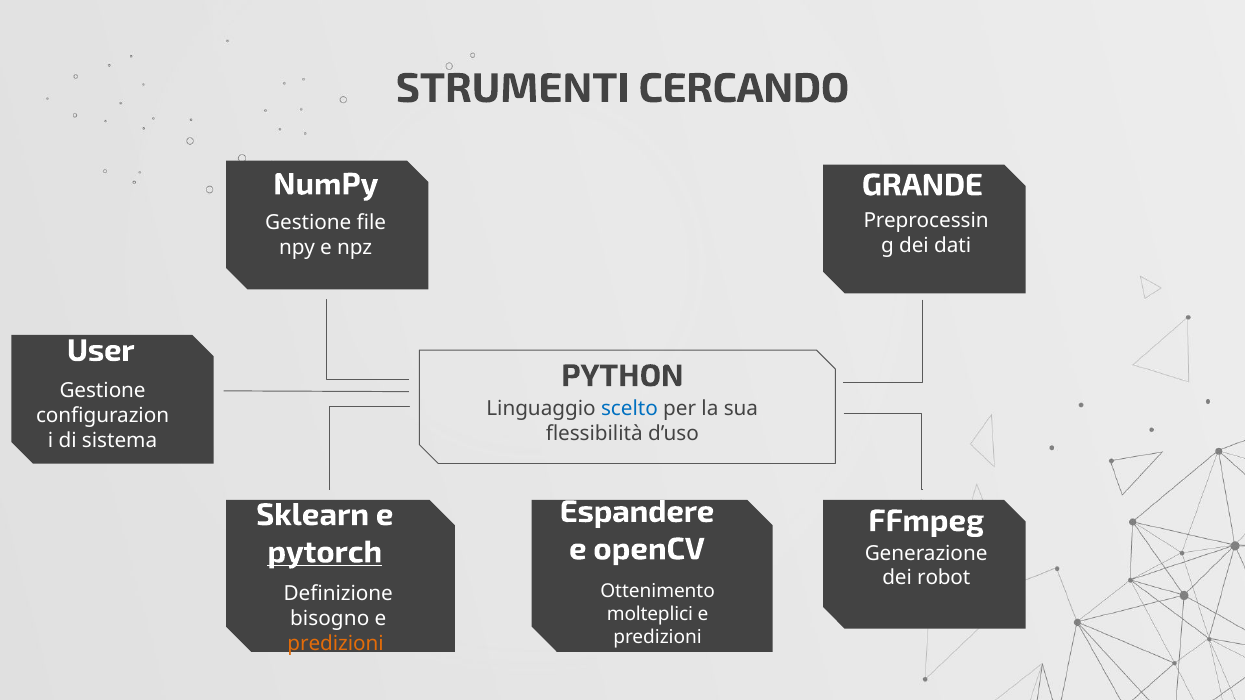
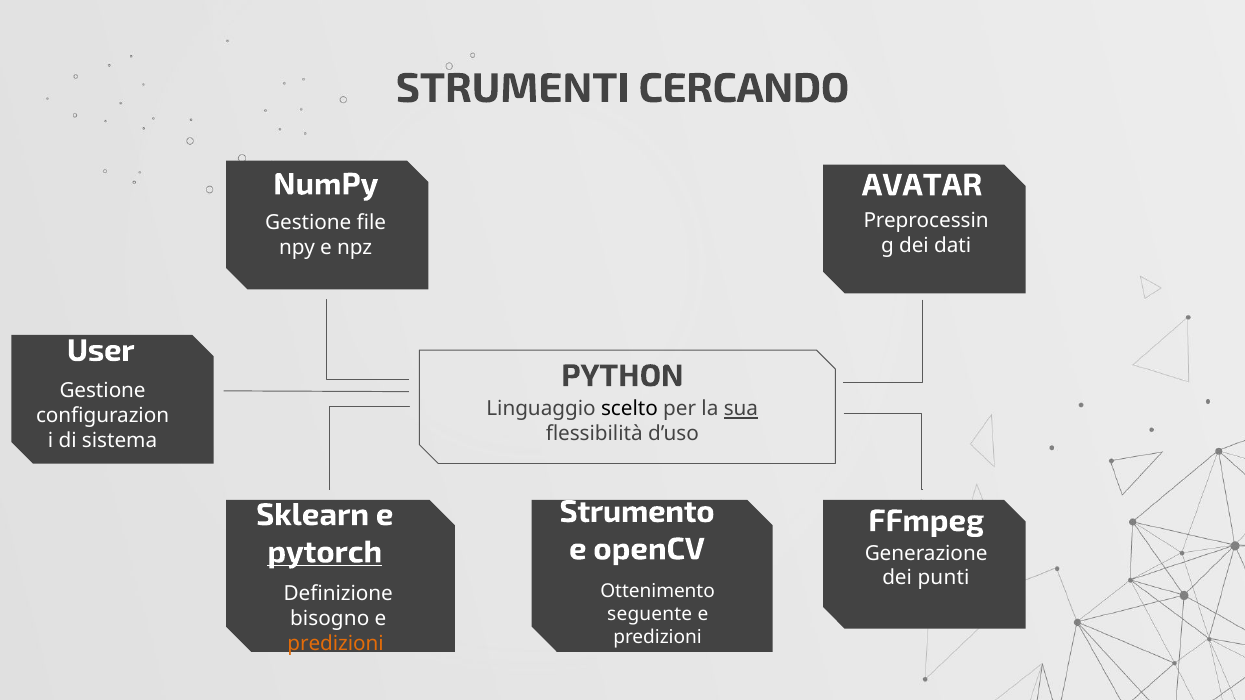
GRANDE: GRANDE -> AVATAR
scelto colour: blue -> black
sua underline: none -> present
Espandere: Espandere -> Strumento
robot: robot -> punti
molteplici: molteplici -> seguente
